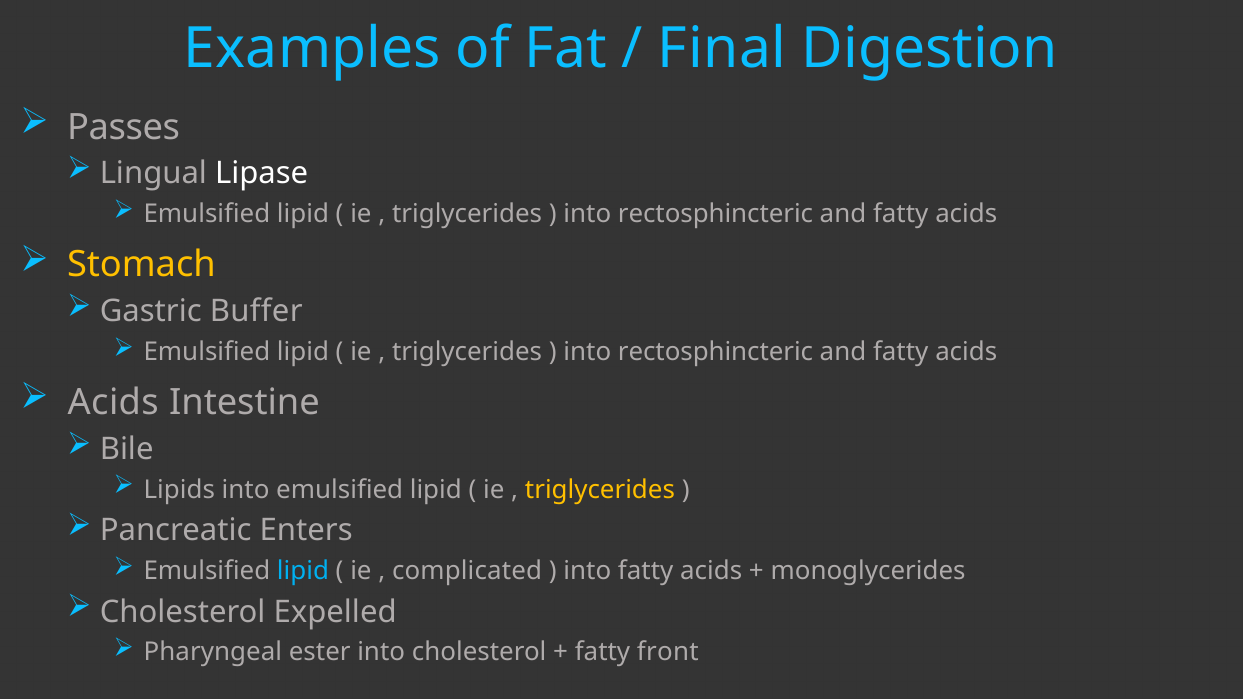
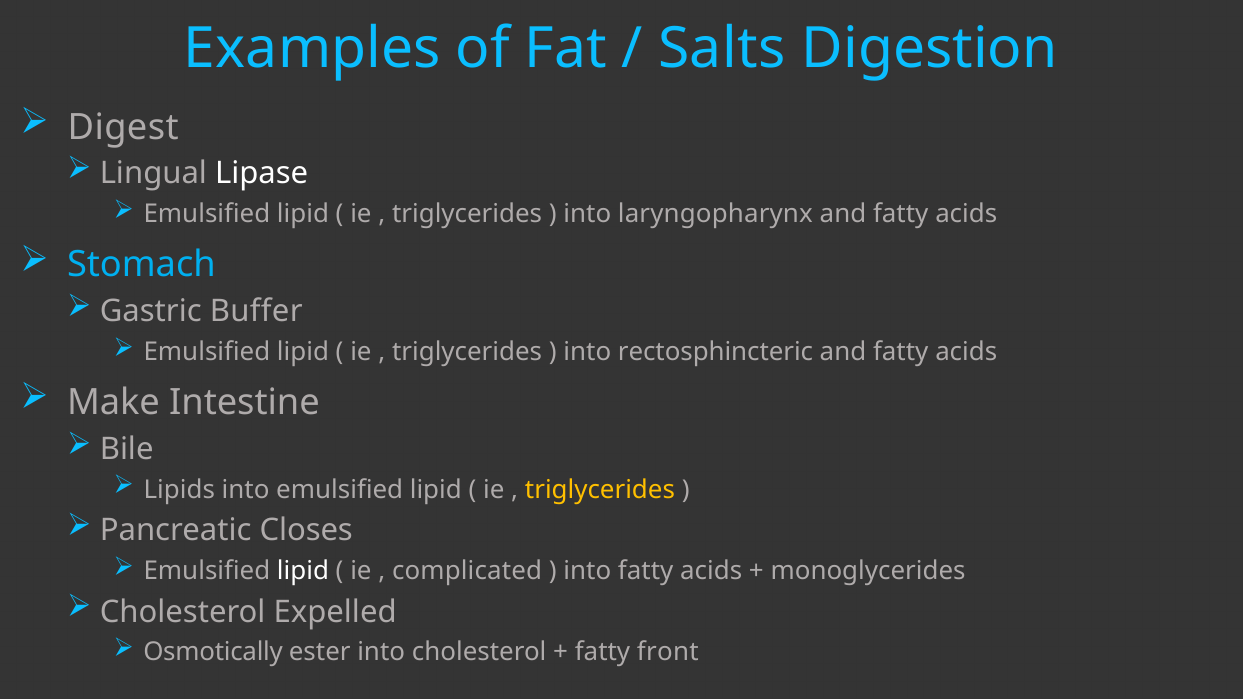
Final: Final -> Salts
Passes: Passes -> Digest
rectosphincteric at (716, 214): rectosphincteric -> laryngopharynx
Stomach colour: yellow -> light blue
Acids at (113, 403): Acids -> Make
Enters: Enters -> Closes
lipid at (303, 571) colour: light blue -> white
Pharyngeal: Pharyngeal -> Osmotically
